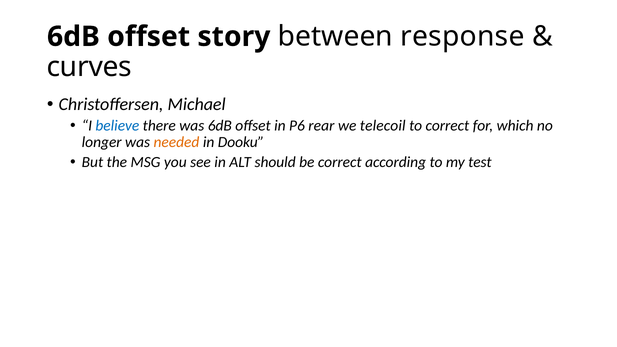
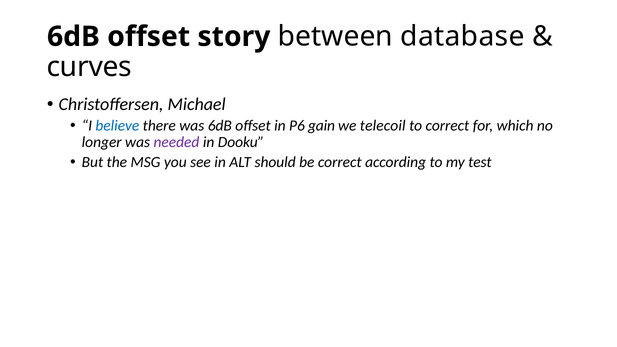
response: response -> database
rear: rear -> gain
needed colour: orange -> purple
